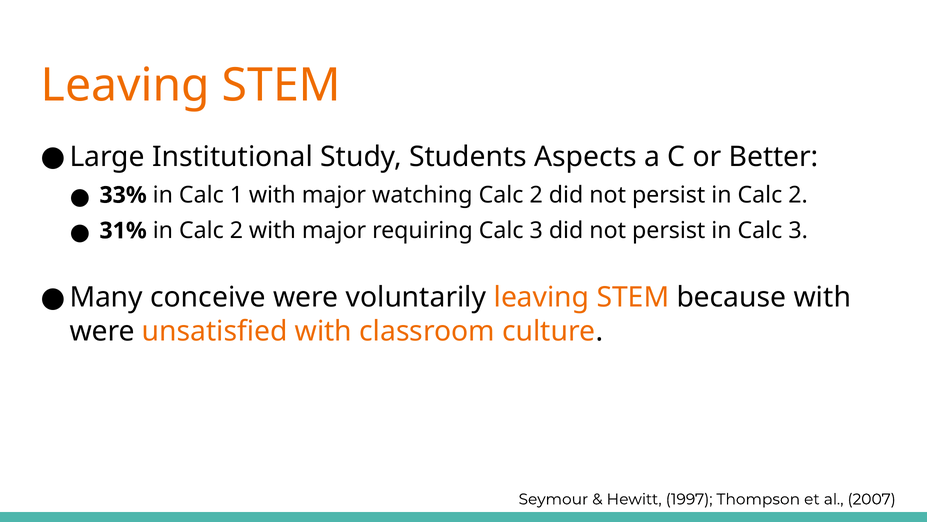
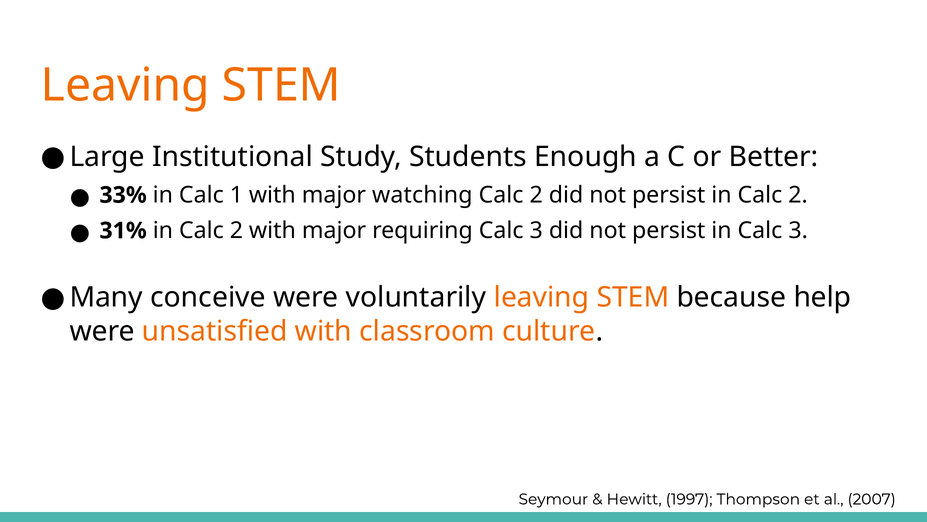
Aspects: Aspects -> Enough
because with: with -> help
